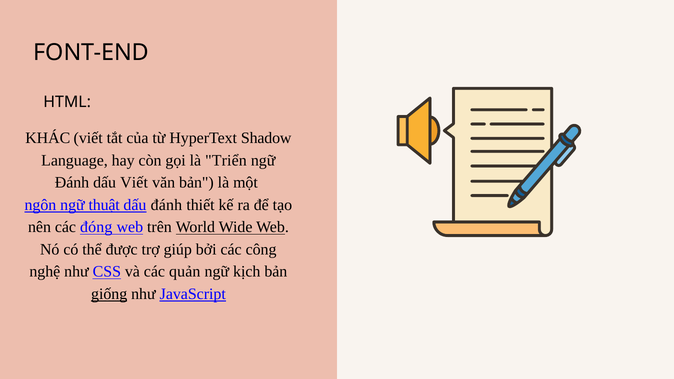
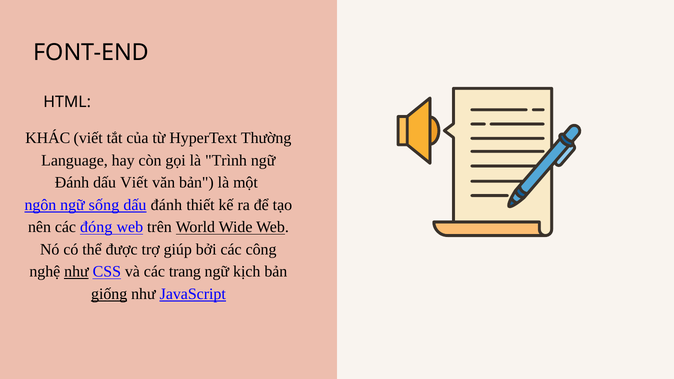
Shadow: Shadow -> Thường
Triển: Triển -> Trình
thuật: thuật -> sống
như at (76, 272) underline: none -> present
quản: quản -> trang
